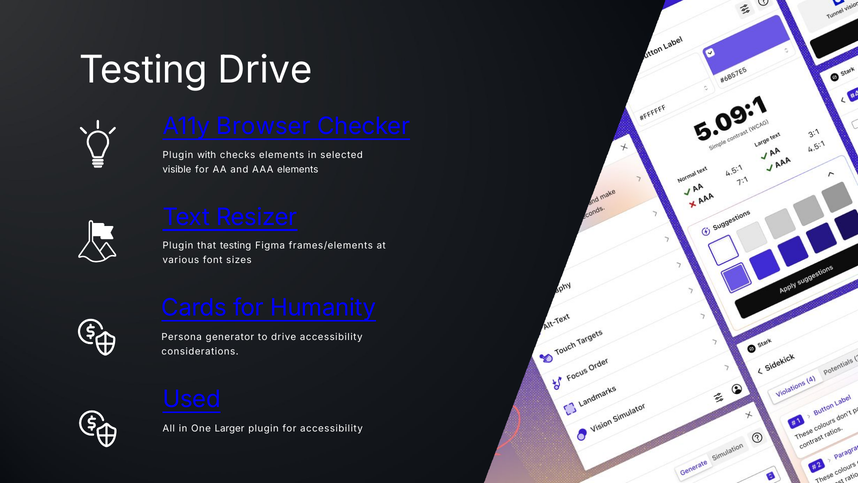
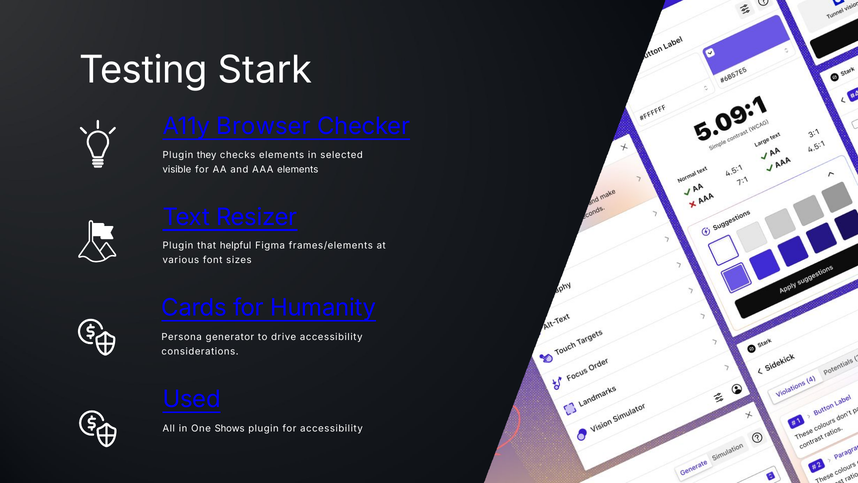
Testing Drive: Drive -> Stark
with: with -> they
that testing: testing -> helpful
Larger: Larger -> Shows
